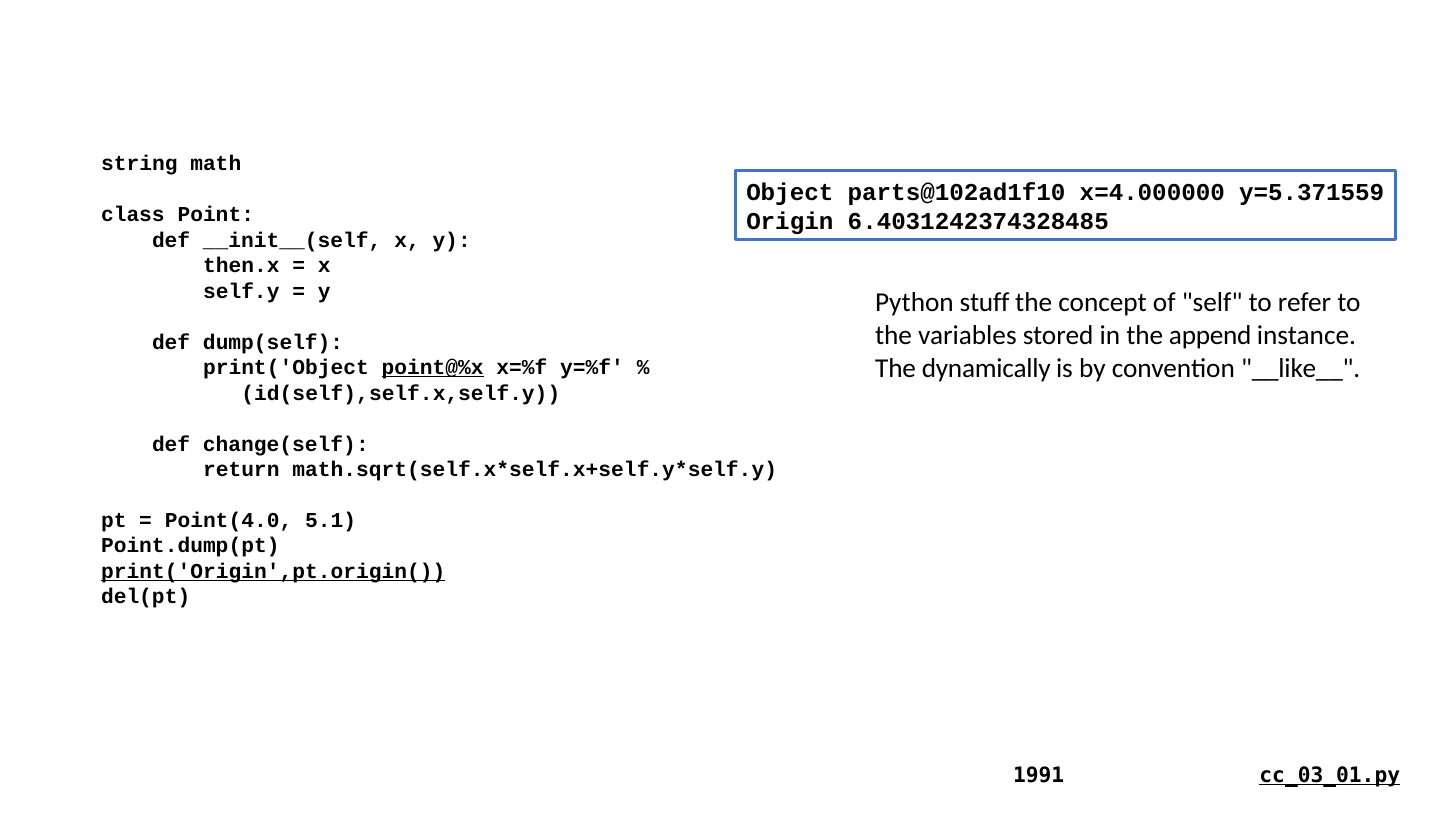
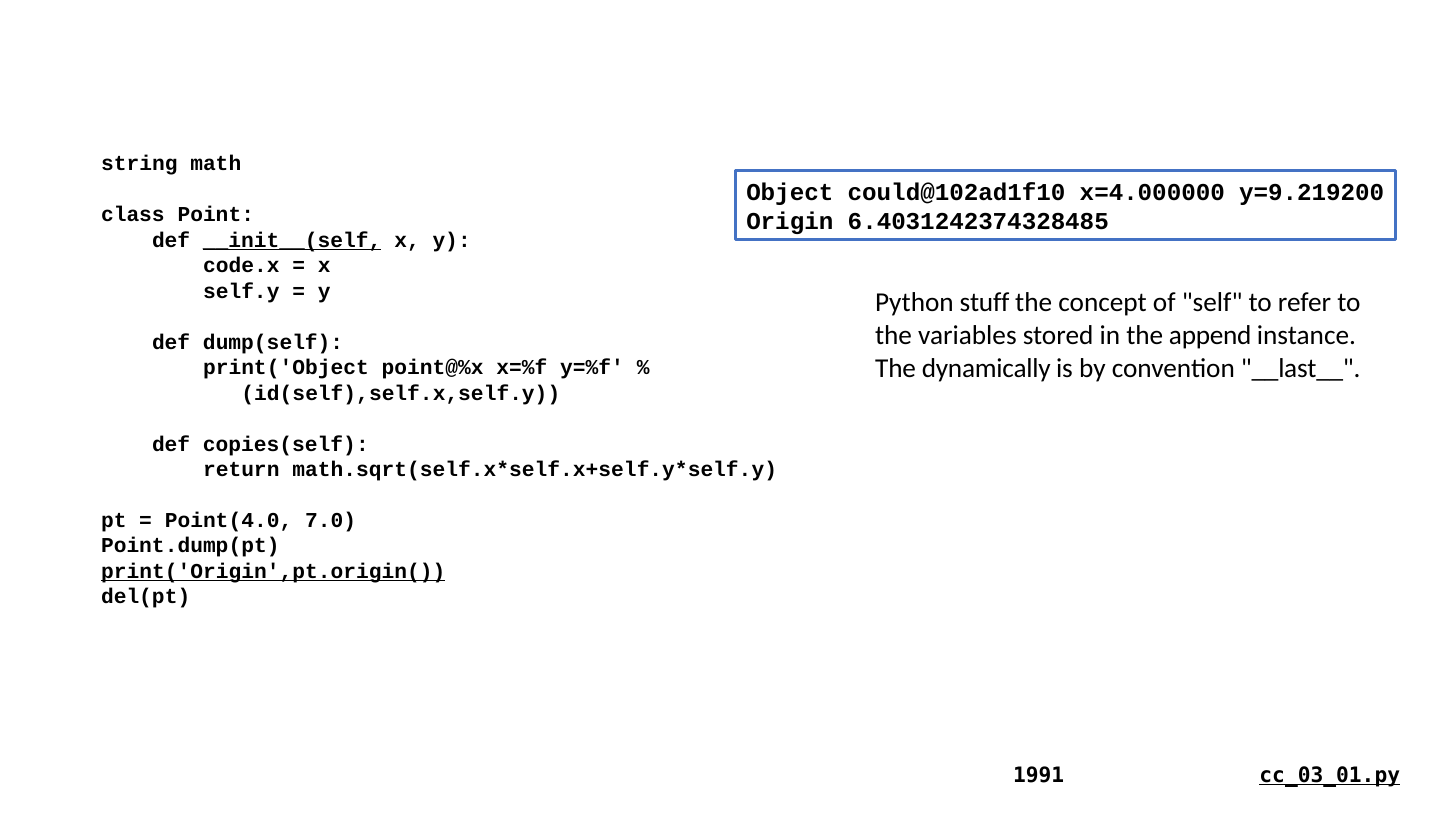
parts@102ad1f10: parts@102ad1f10 -> could@102ad1f10
y=5.371559: y=5.371559 -> y=9.219200
__init__(self underline: none -> present
then.x: then.x -> code.x
__like__: __like__ -> __last__
point@%x underline: present -> none
change(self: change(self -> copies(self
5.1: 5.1 -> 7.0
